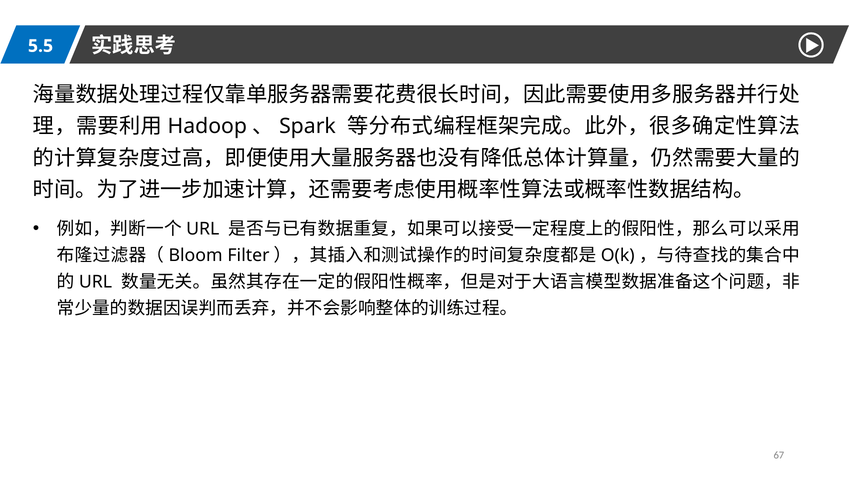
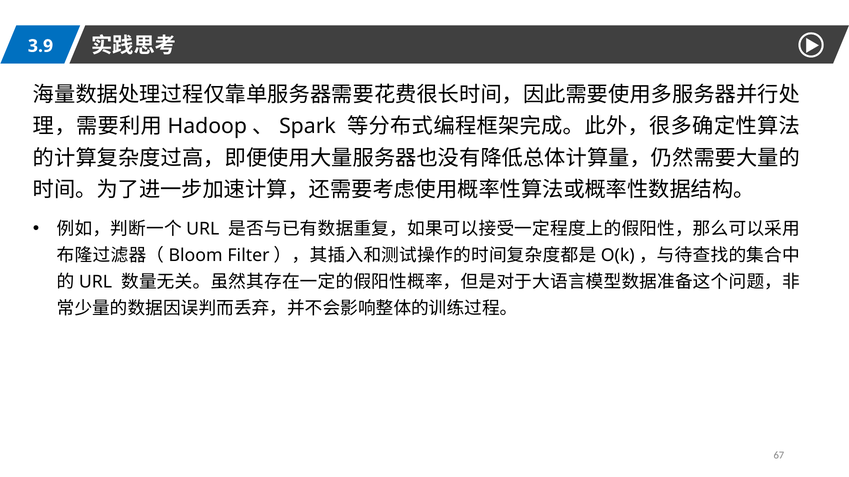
5.5: 5.5 -> 3.9
